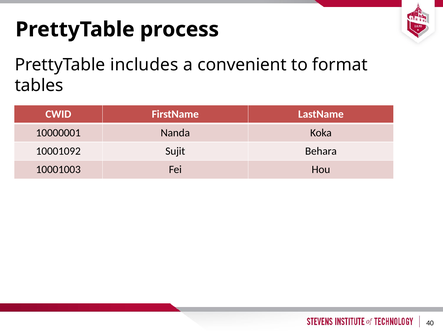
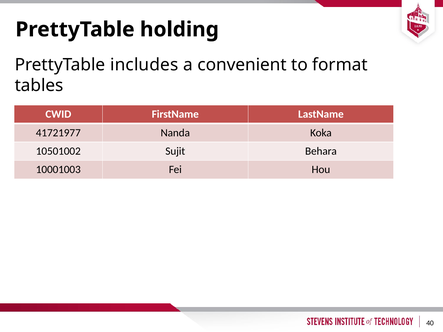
process: process -> holding
10000001: 10000001 -> 41721977
10001092: 10001092 -> 10501002
